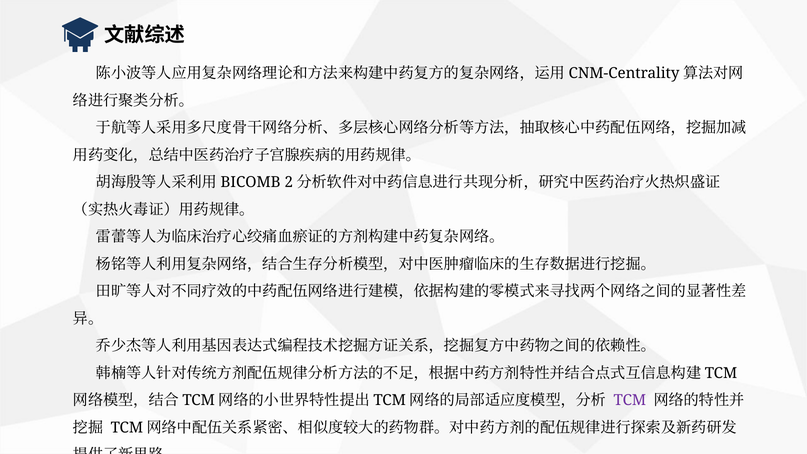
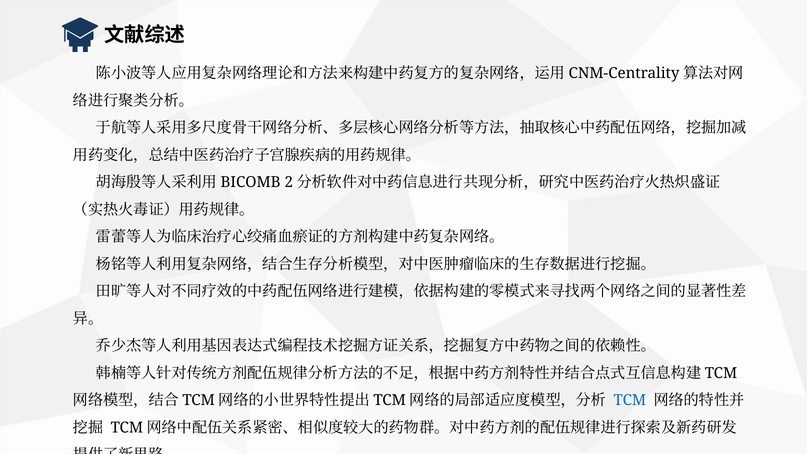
TCM colour: purple -> blue
